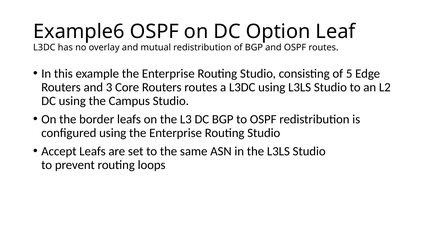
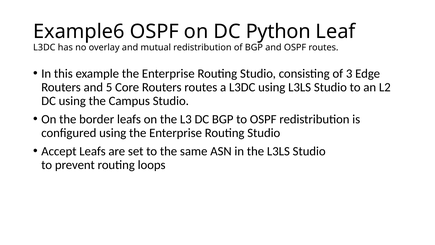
Option: Option -> Python
5: 5 -> 3
3: 3 -> 5
